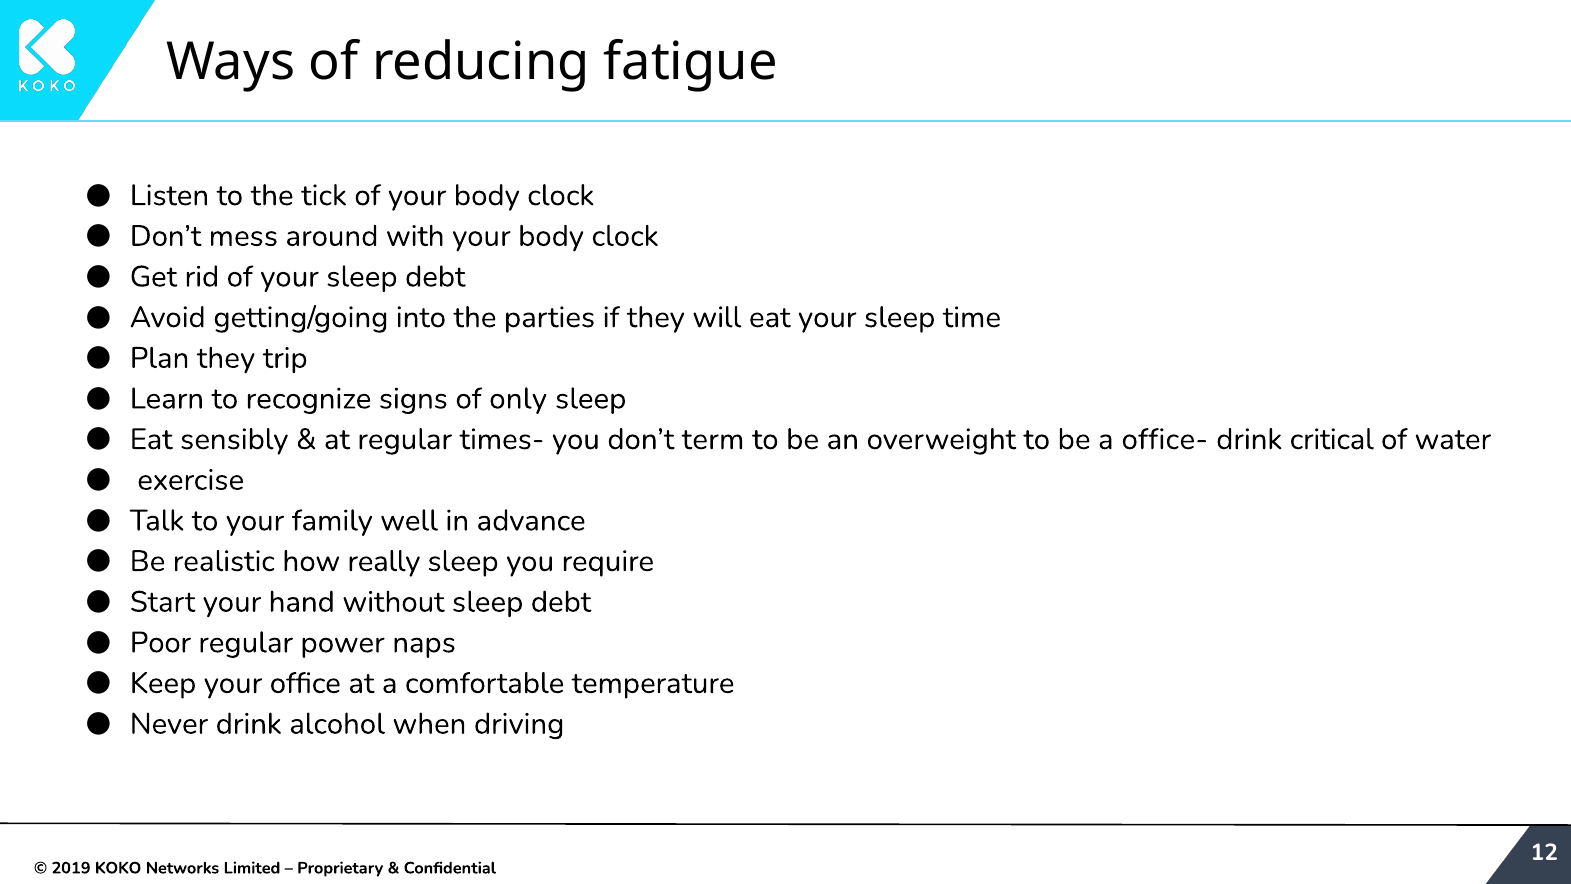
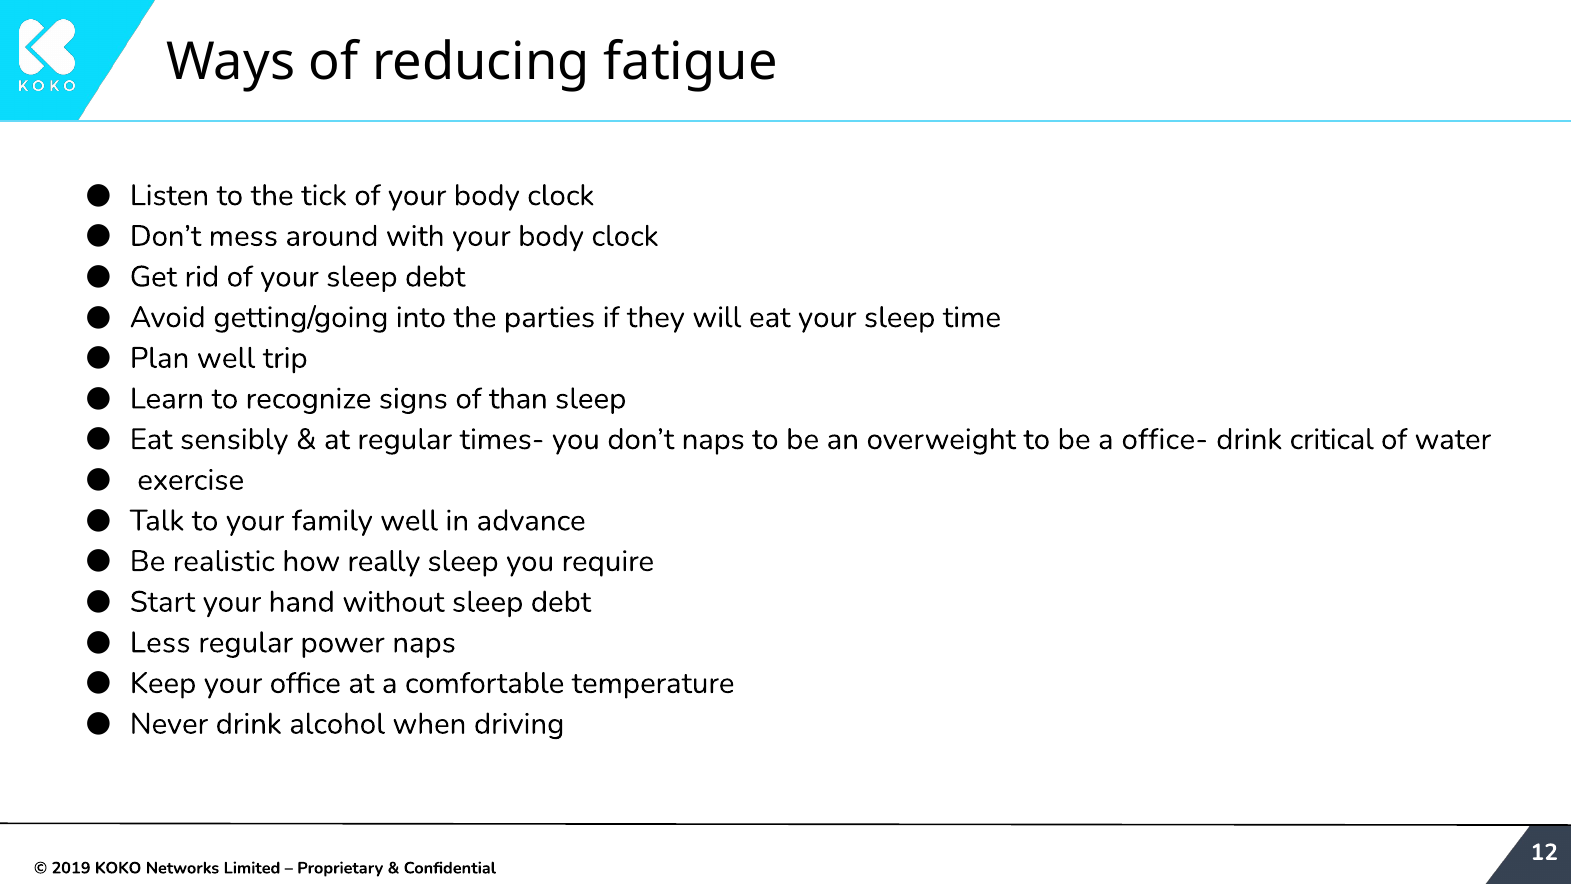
Plan they: they -> well
only: only -> than
don’t term: term -> naps
Poor: Poor -> Less
